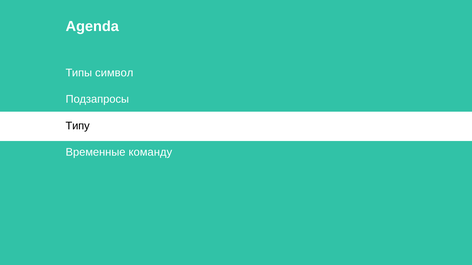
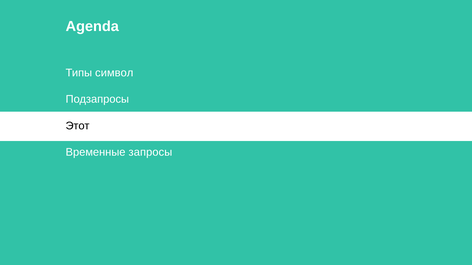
Типу: Типу -> Этот
команду: команду -> запросы
